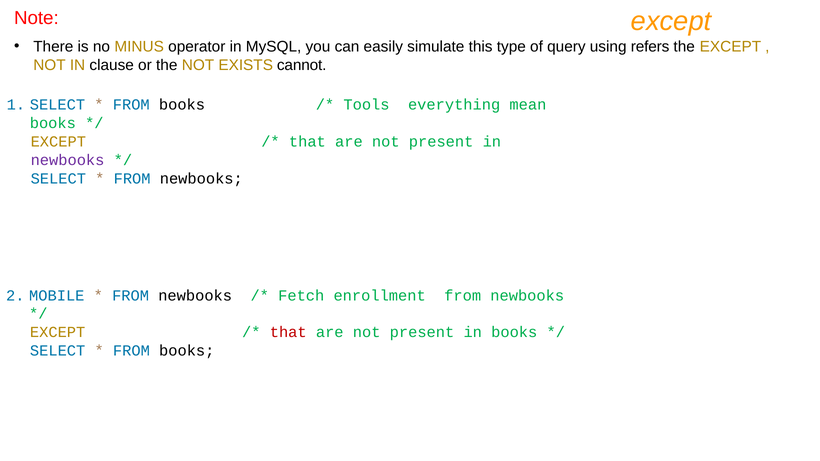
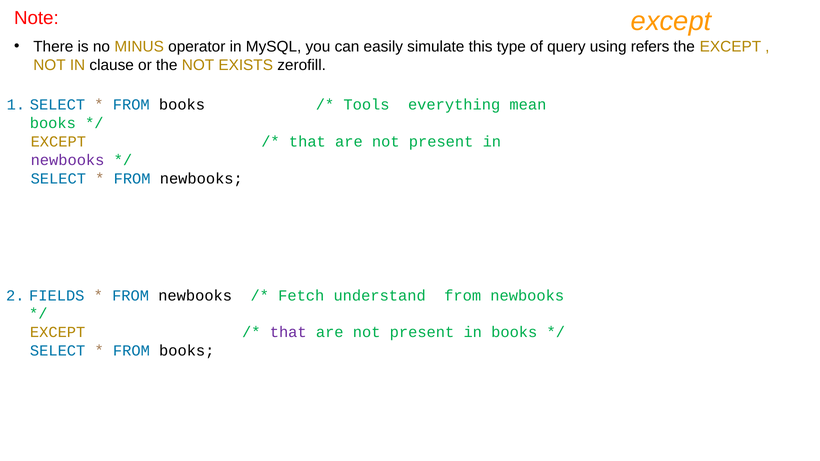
cannot: cannot -> zerofill
MOBILE: MOBILE -> FIELDS
enrollment: enrollment -> understand
that at (288, 333) colour: red -> purple
